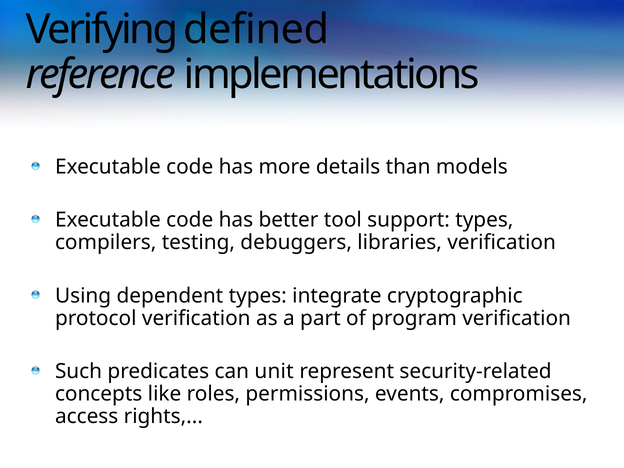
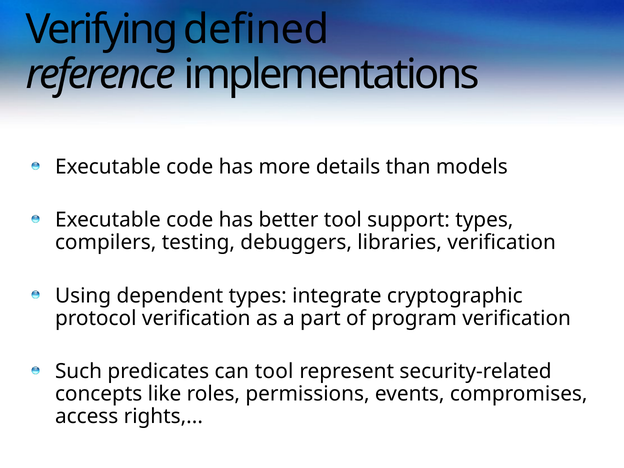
can unit: unit -> tool
